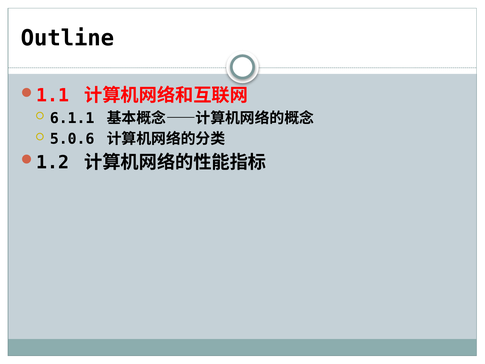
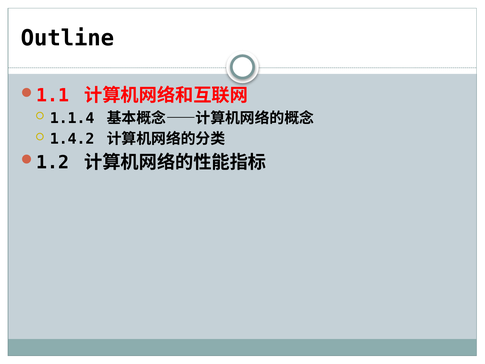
6.1.1: 6.1.1 -> 1.1.4
5.0.6: 5.0.6 -> 1.4.2
